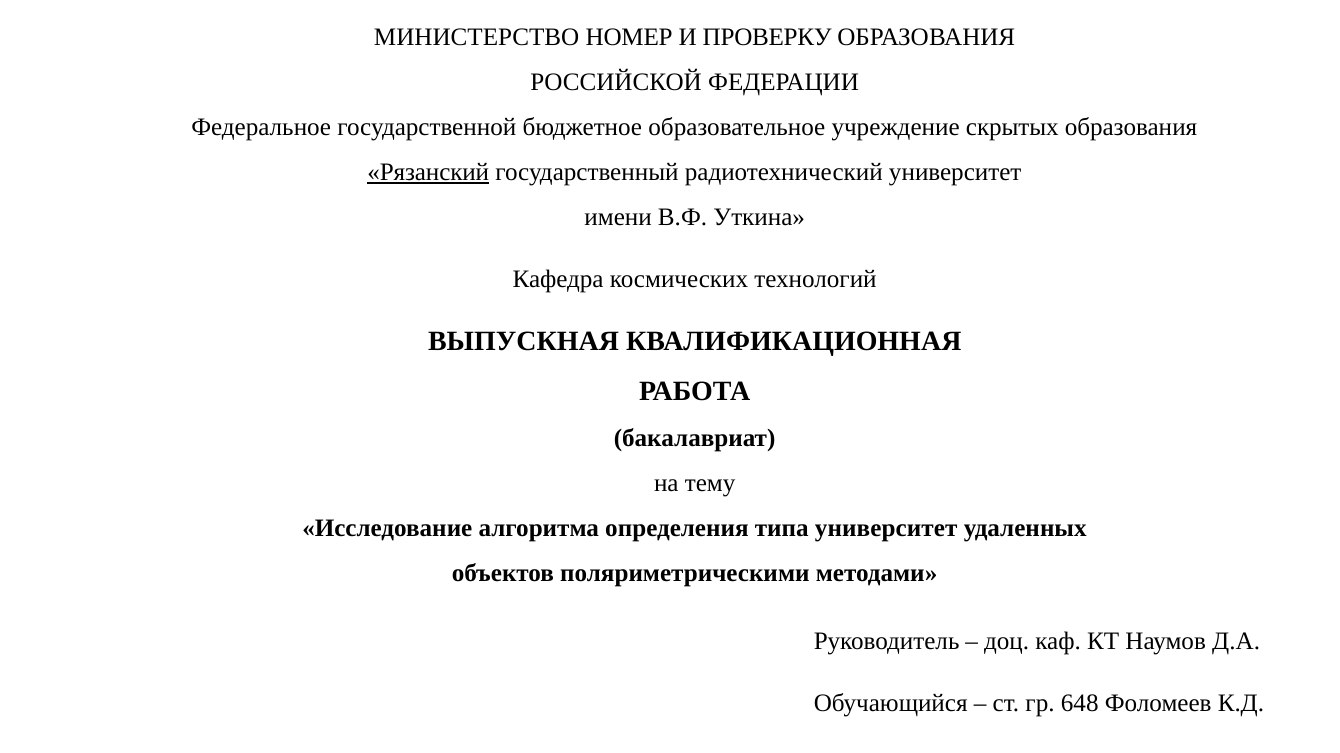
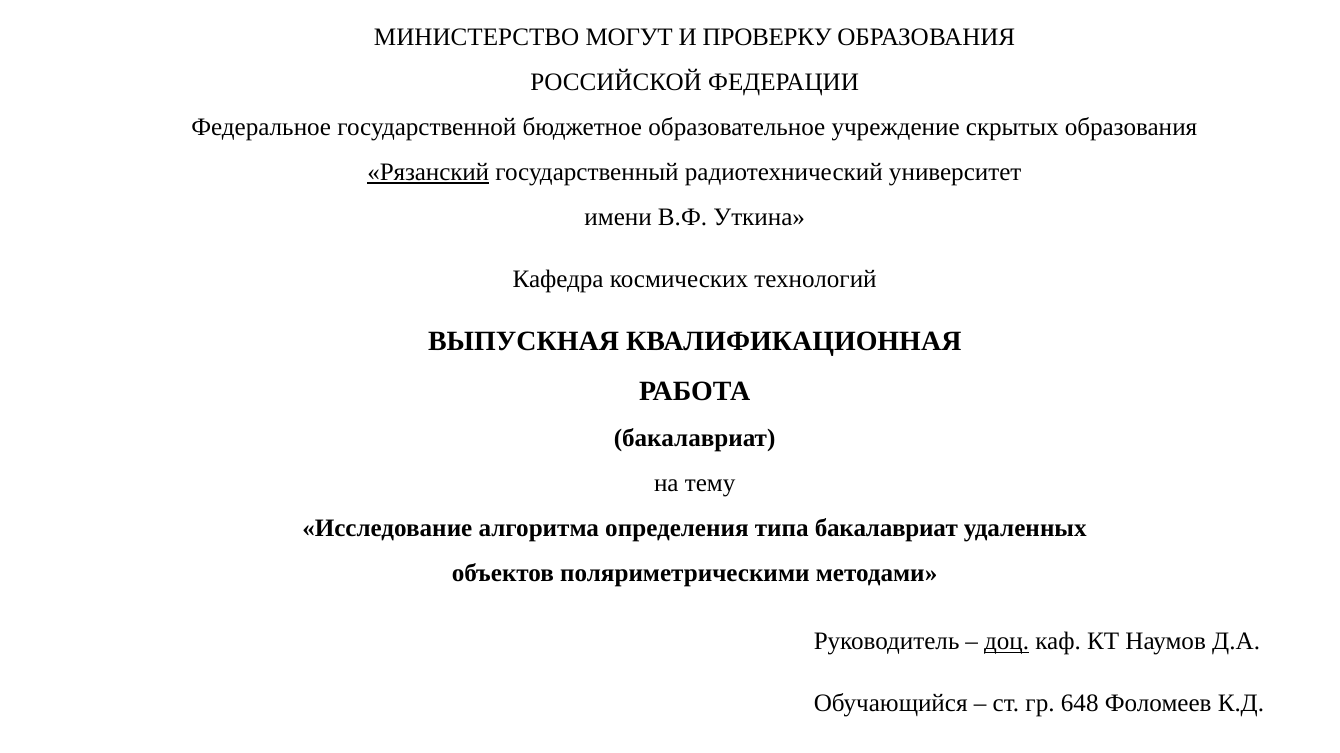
НОМЕР: НОМЕР -> МОГУТ
типа университет: университет -> бакалавриат
доц underline: none -> present
